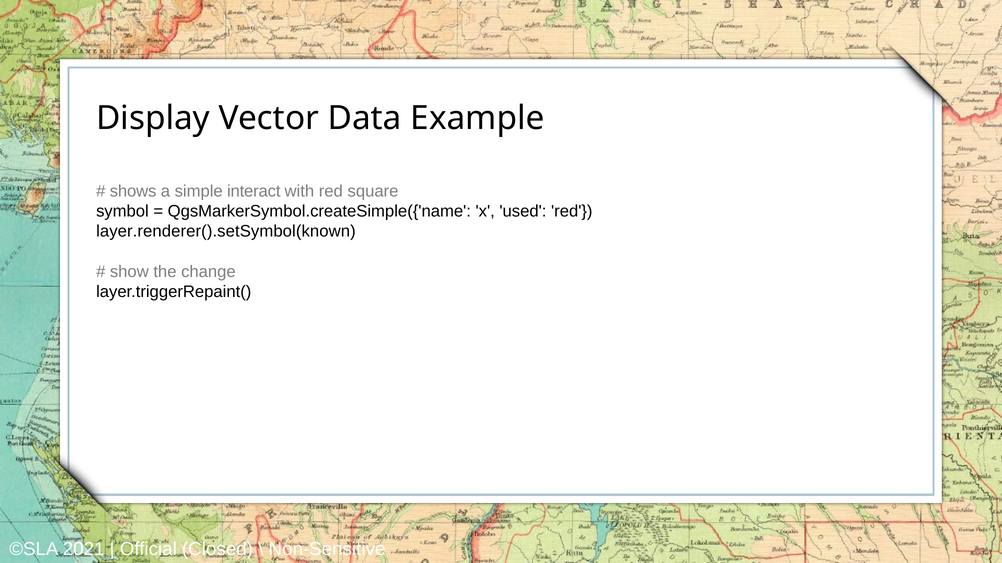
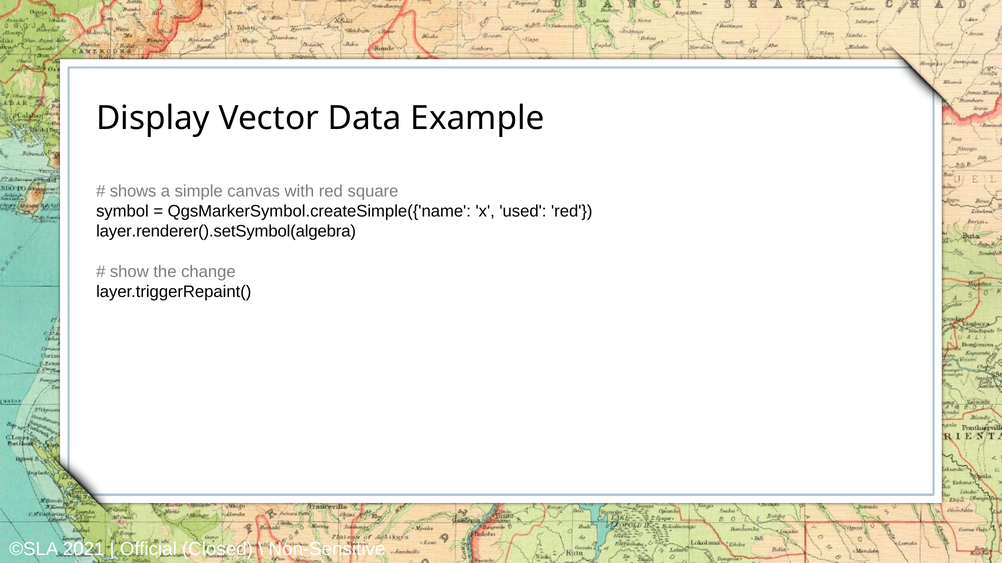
interact: interact -> canvas
layer.renderer().setSymbol(known: layer.renderer().setSymbol(known -> layer.renderer().setSymbol(algebra
